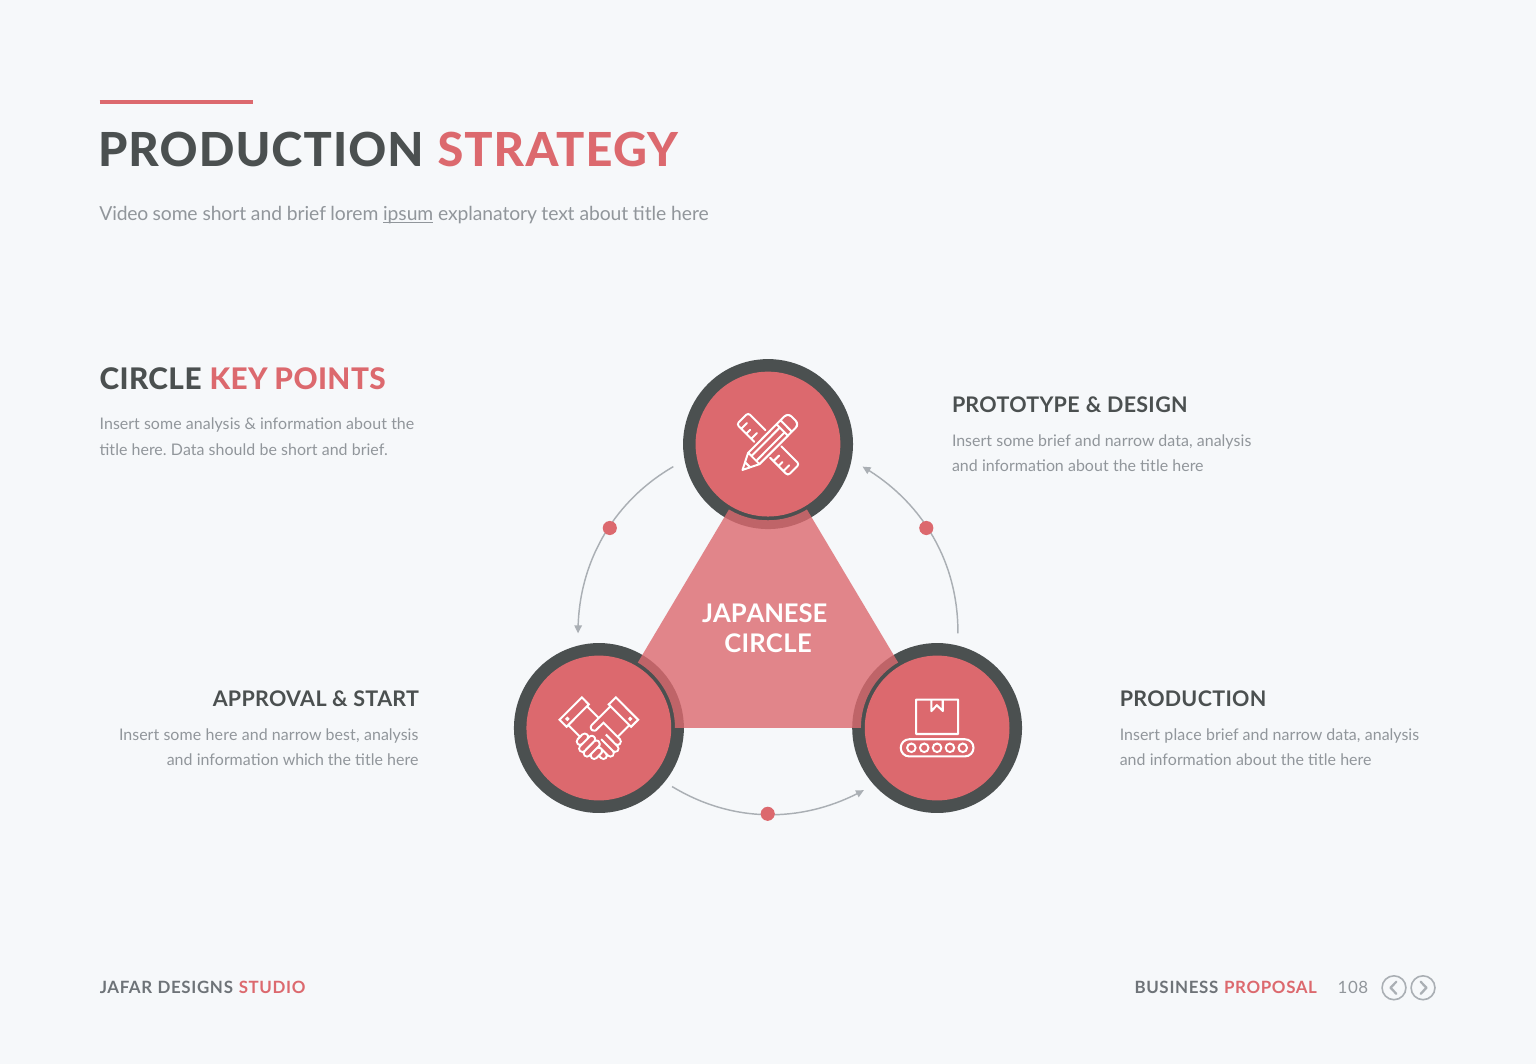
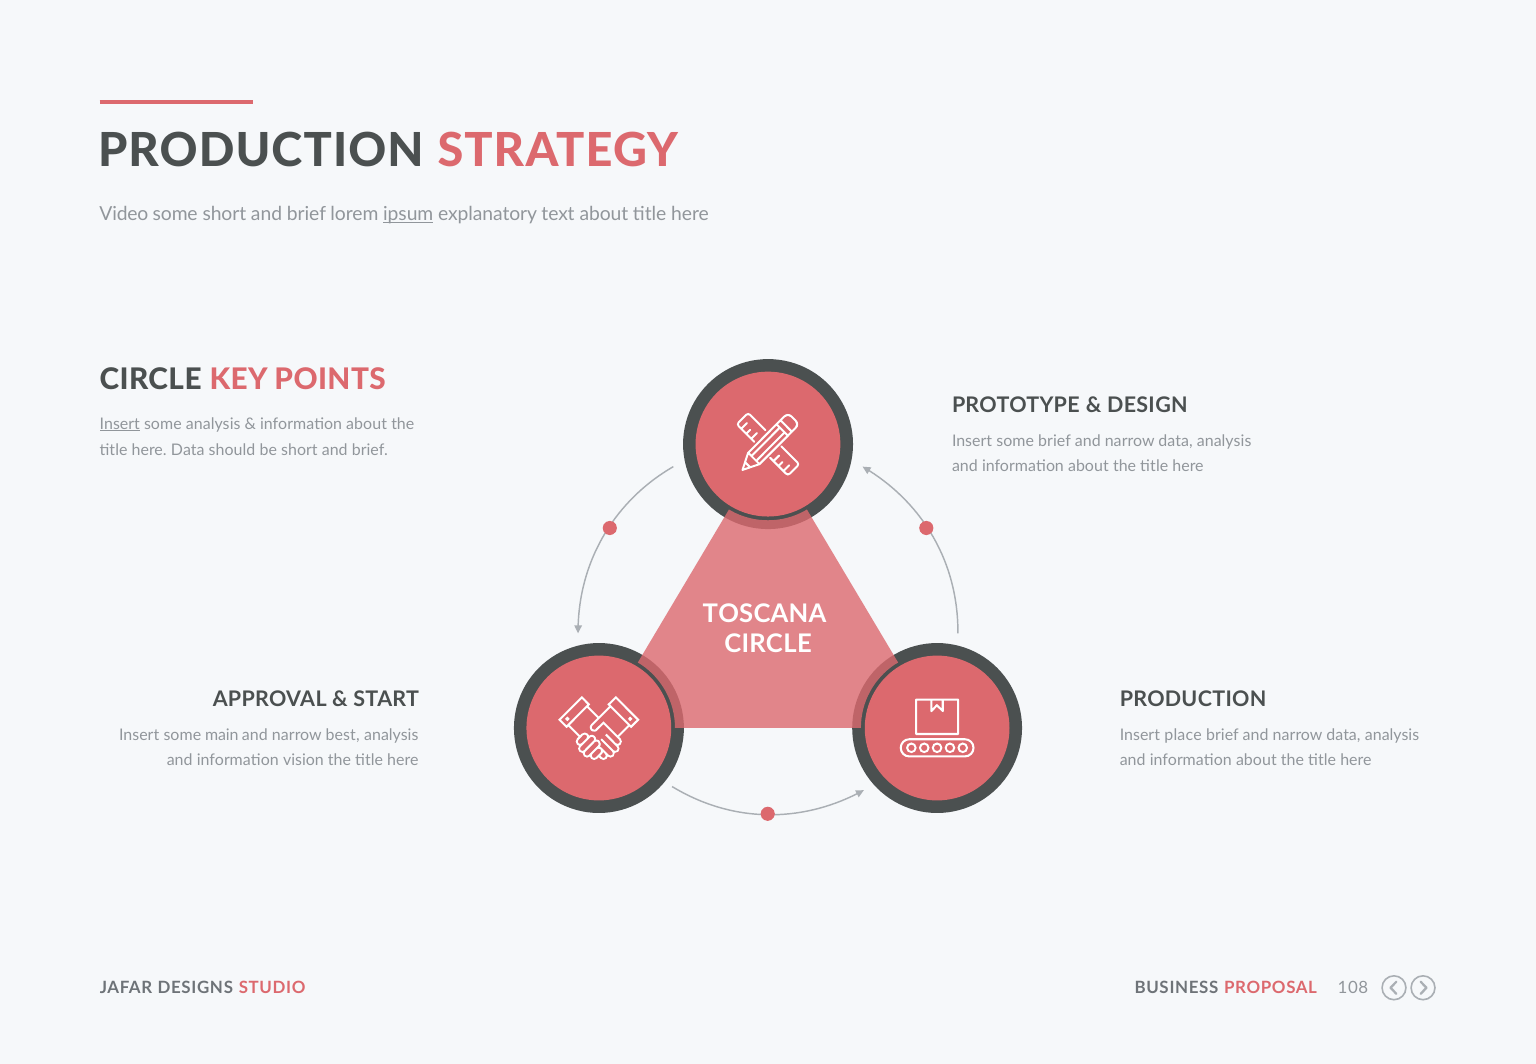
Insert at (120, 423) underline: none -> present
JAPANESE: JAPANESE -> TOSCANA
some here: here -> main
which: which -> vision
